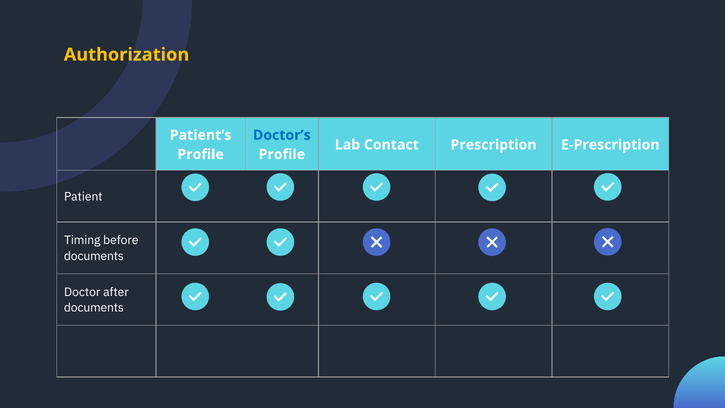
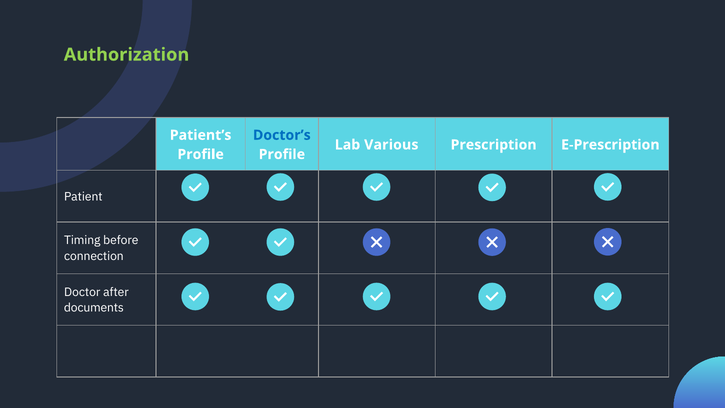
Authorization colour: yellow -> light green
Contact: Contact -> Various
documents at (94, 256): documents -> connection
